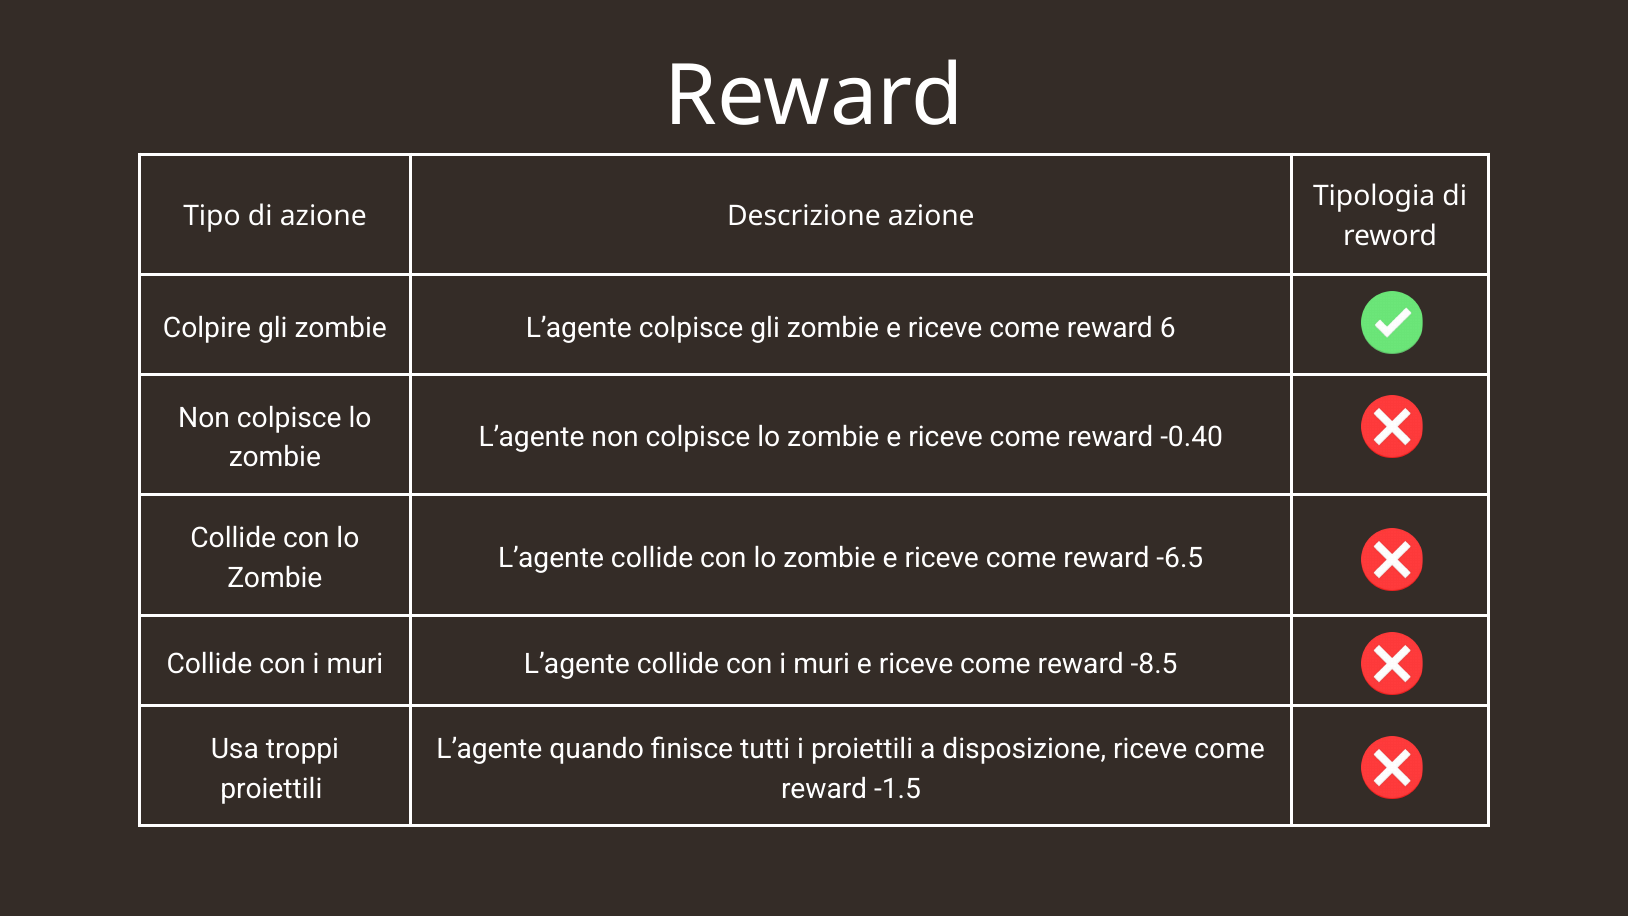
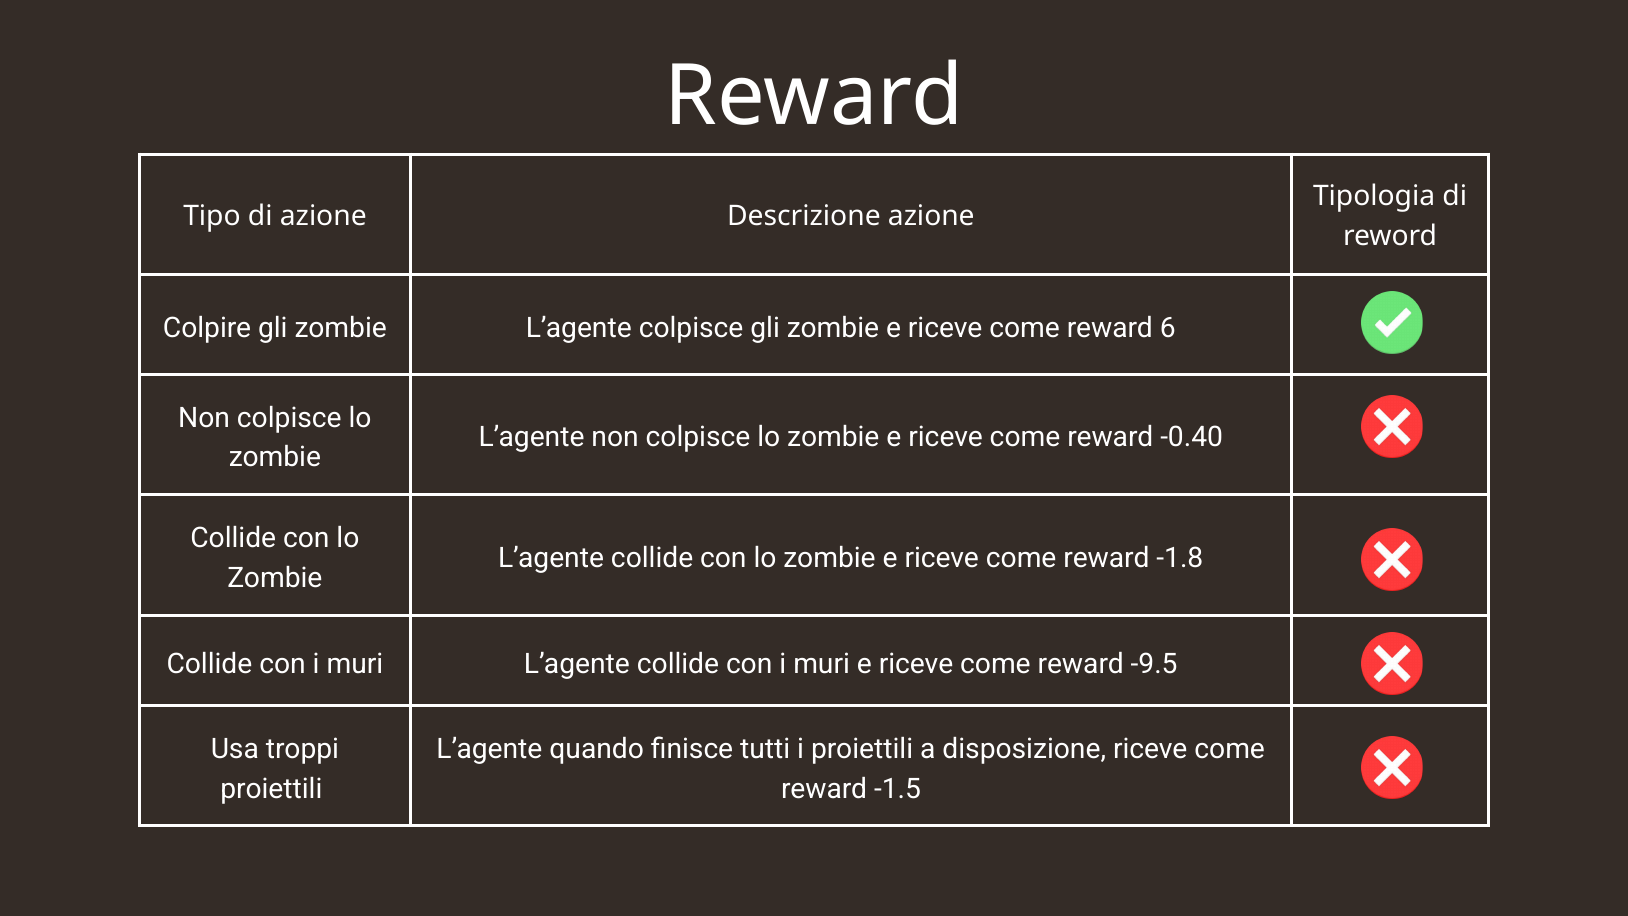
-6.5: -6.5 -> -1.8
-8.5: -8.5 -> -9.5
